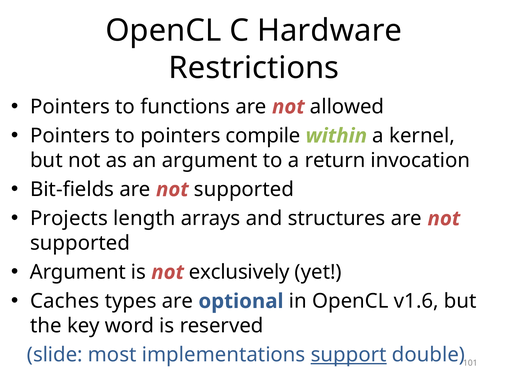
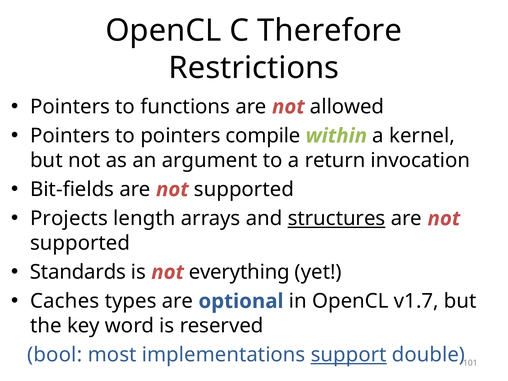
Hardware: Hardware -> Therefore
structures underline: none -> present
Argument at (78, 272): Argument -> Standards
exclusively: exclusively -> everything
v1.6: v1.6 -> v1.7
slide: slide -> bool
